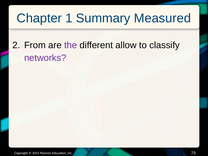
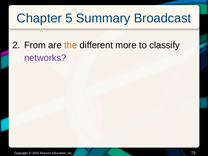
1: 1 -> 5
Measured: Measured -> Broadcast
the colour: purple -> orange
allow: allow -> more
